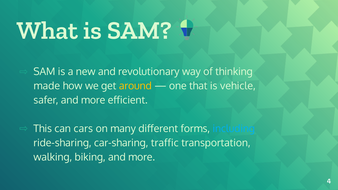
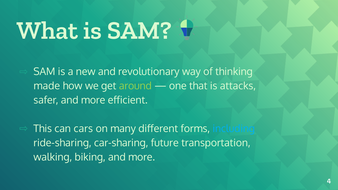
around colour: yellow -> light green
vehicle: vehicle -> attacks
traffic: traffic -> future
